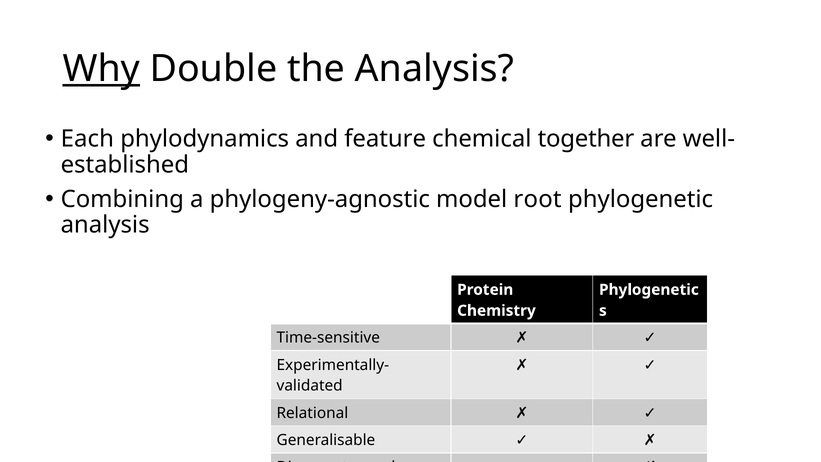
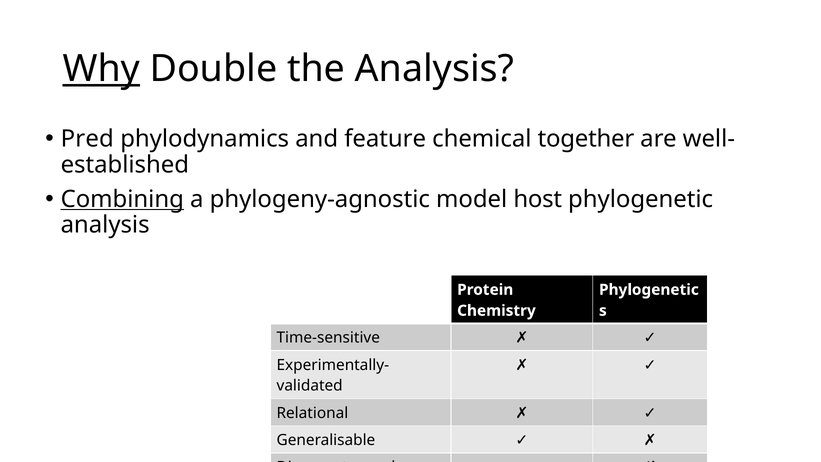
Each: Each -> Pred
Combining underline: none -> present
root: root -> host
